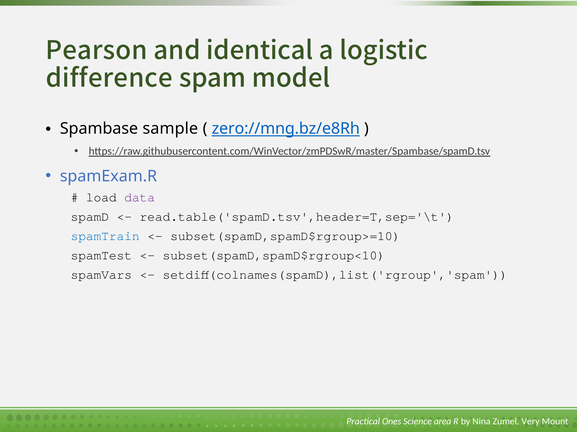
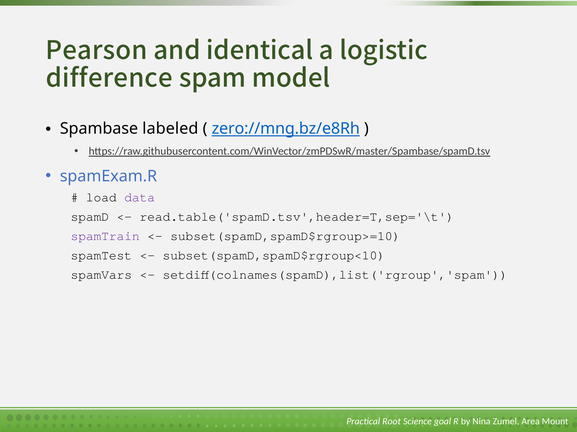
sample: sample -> labeled
spamTrain colour: blue -> purple
Ones: Ones -> Root
area: area -> goal
Very: Very -> Area
